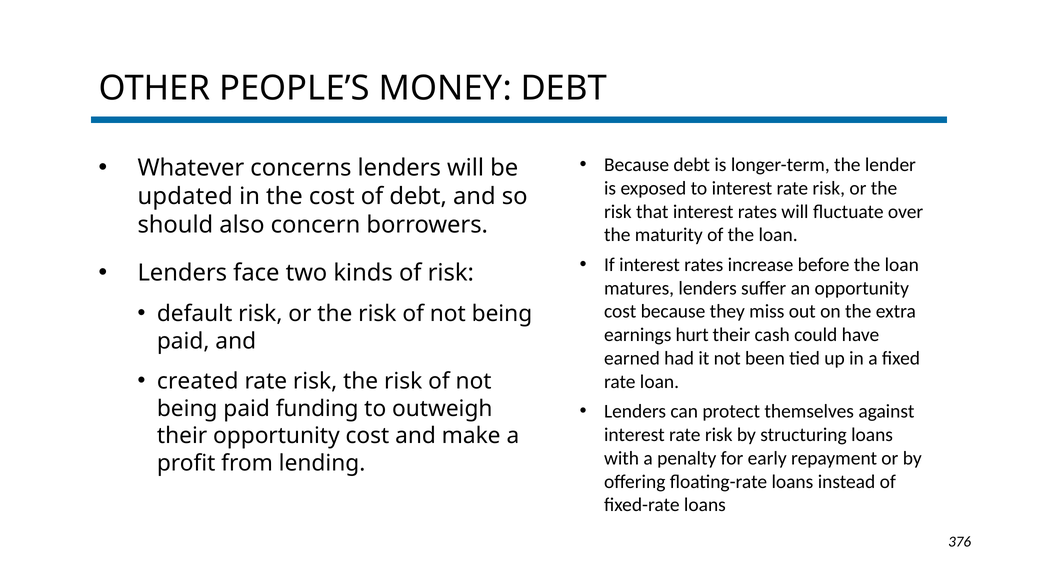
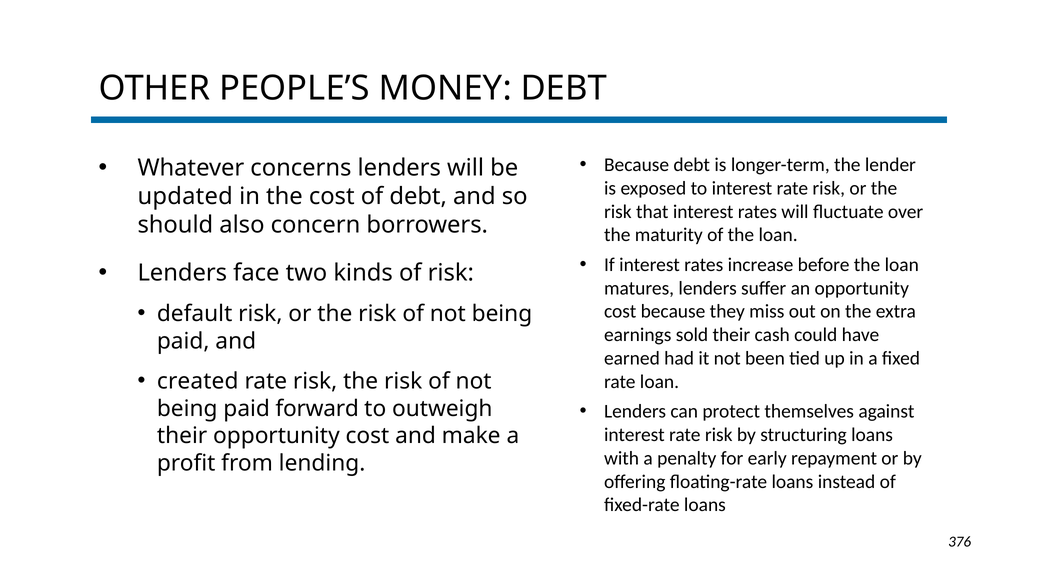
hurt: hurt -> sold
funding: funding -> forward
